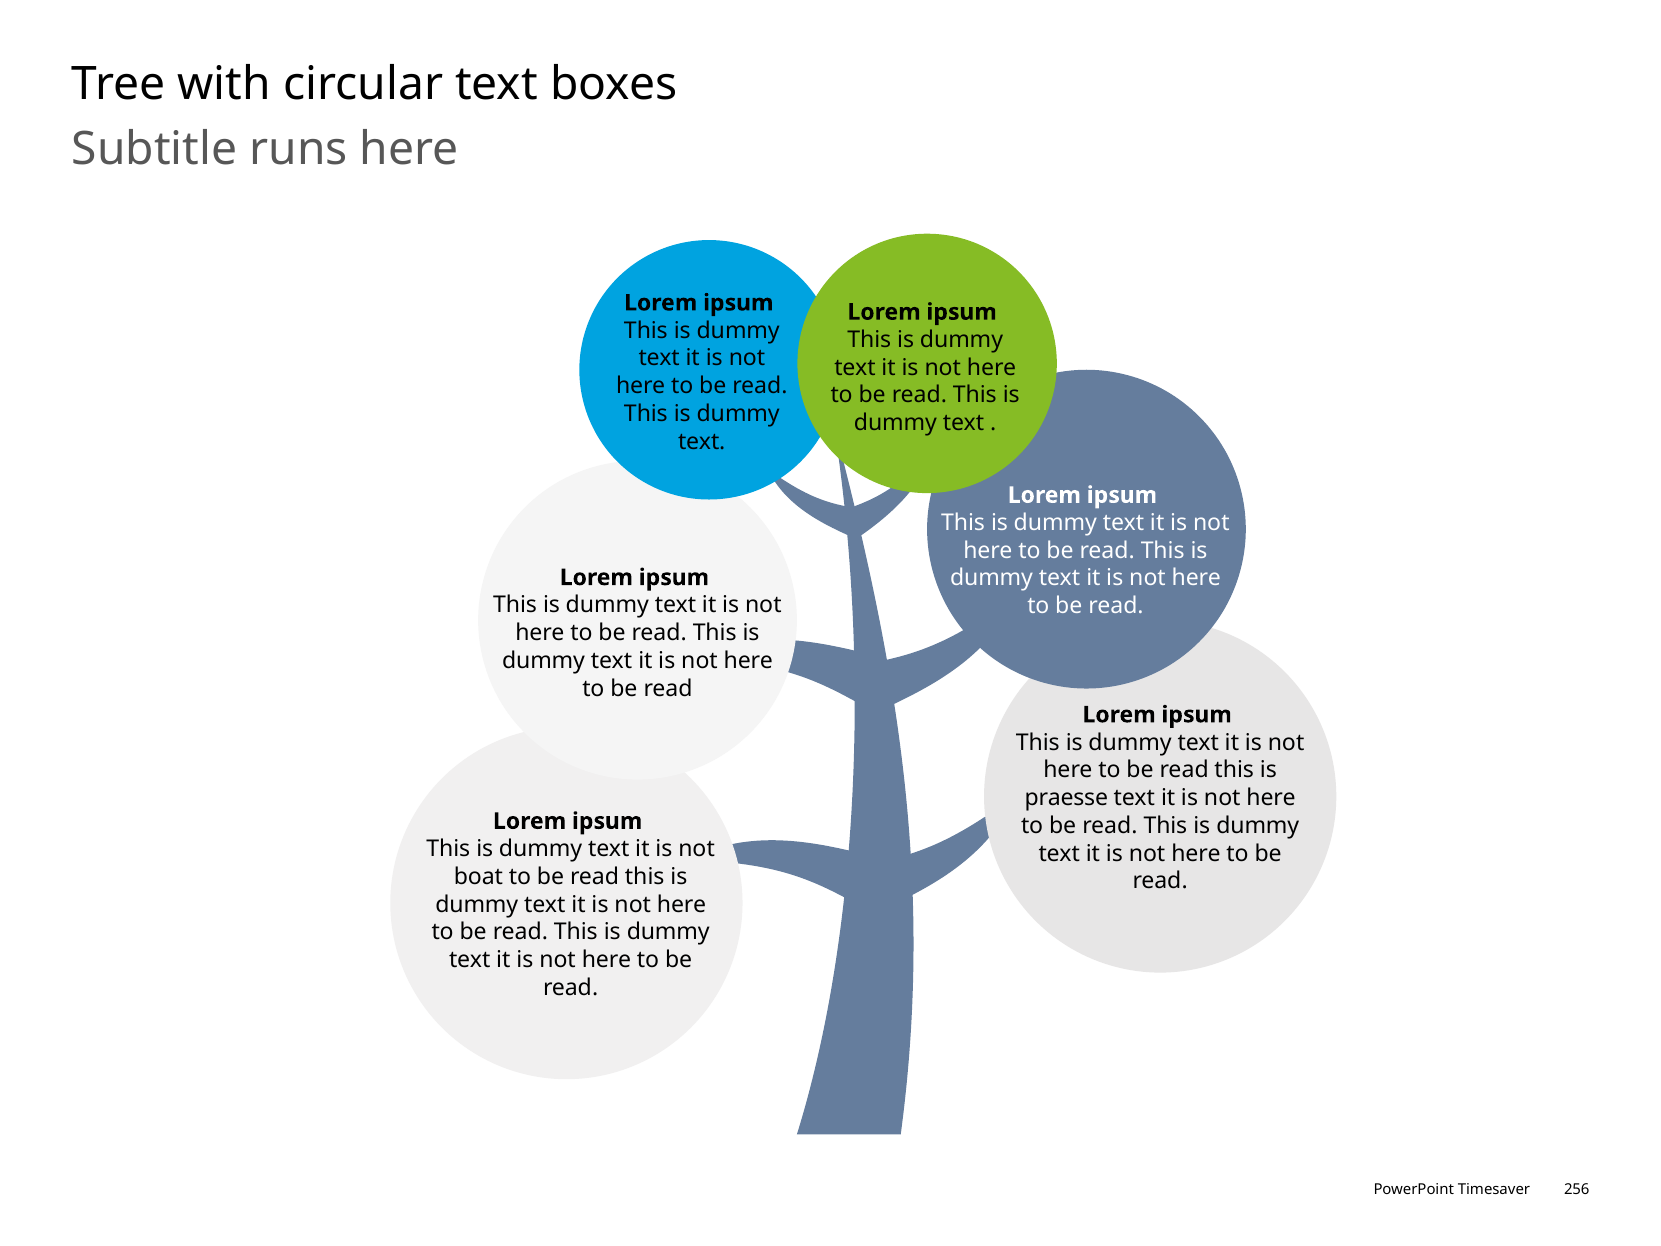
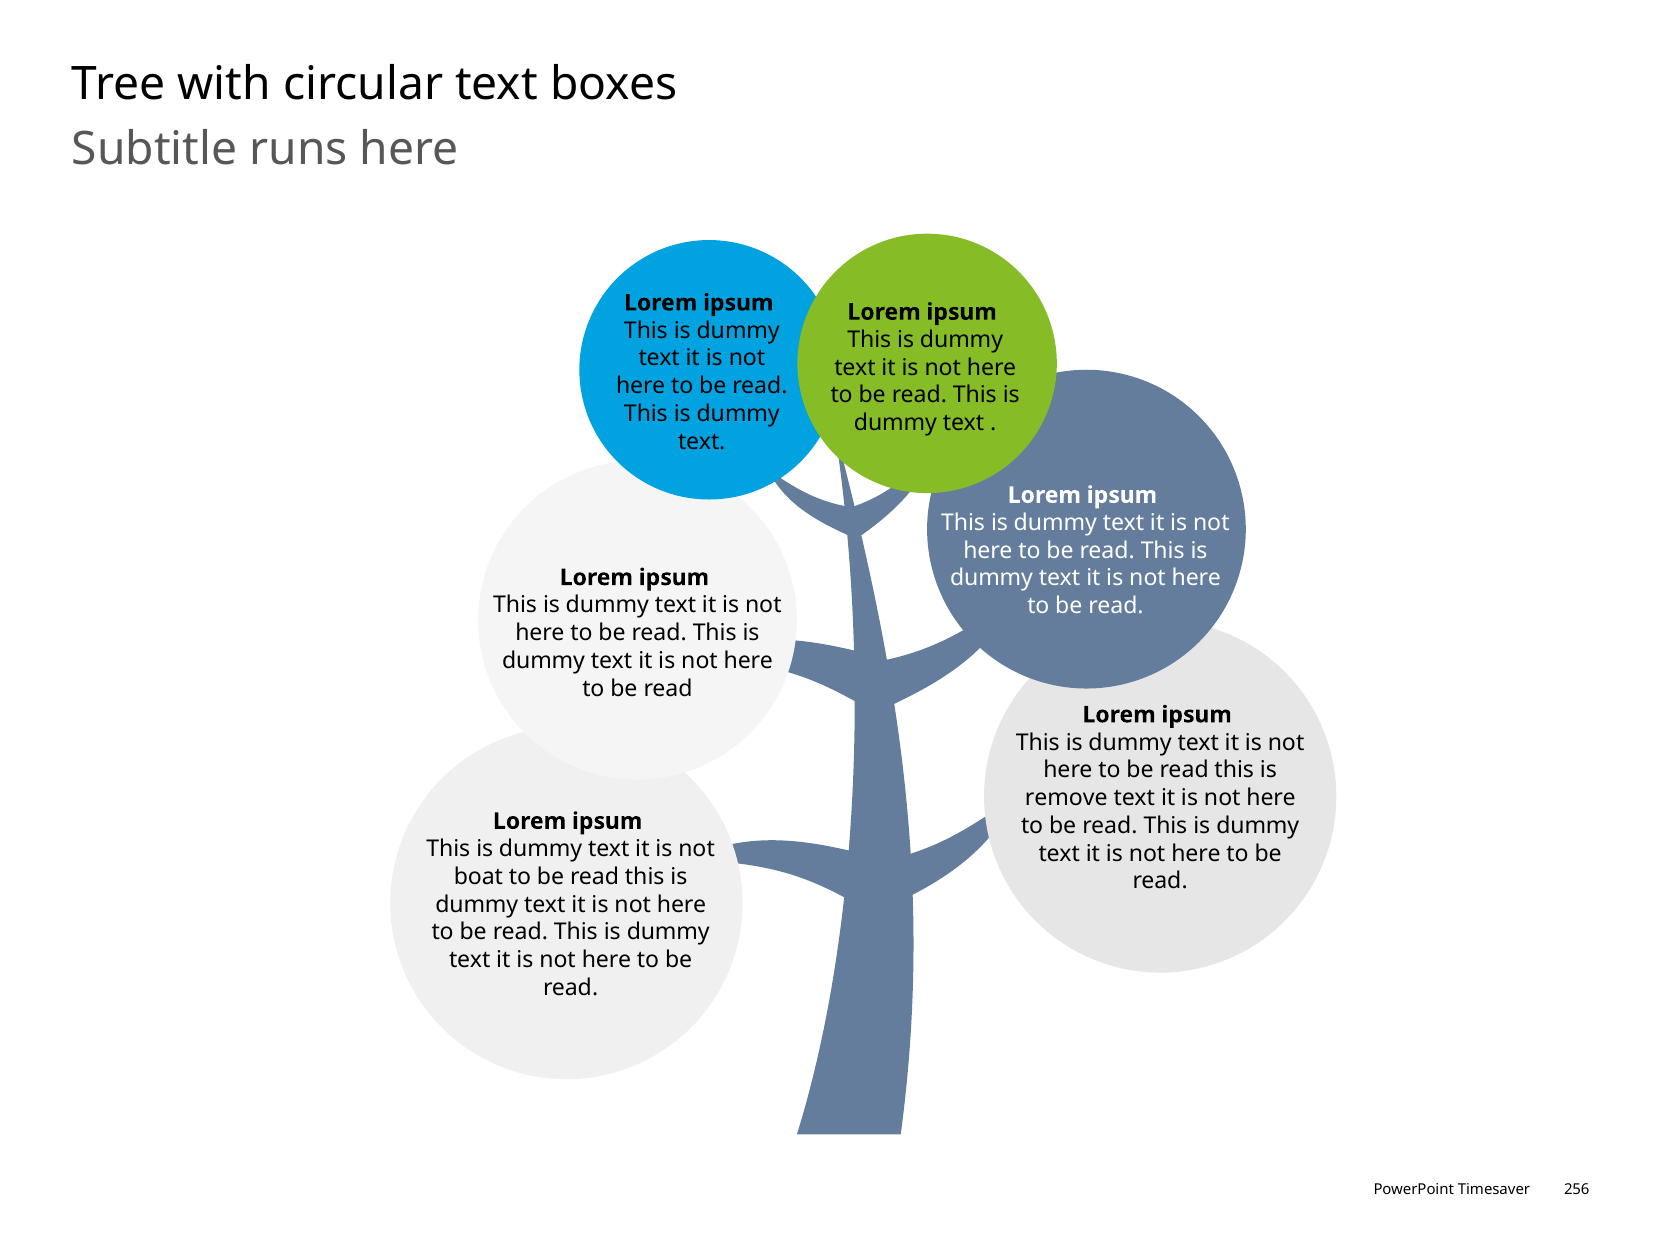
praesse: praesse -> remove
